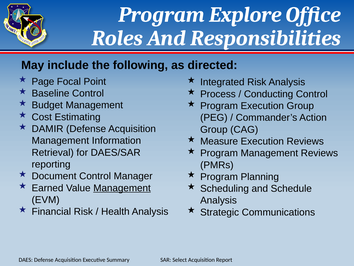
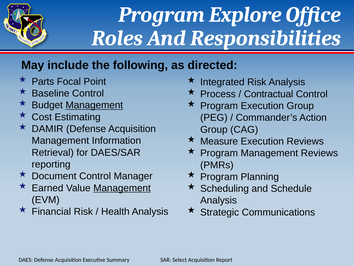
Page: Page -> Parts
Conducting: Conducting -> Contractual
Management at (94, 105) underline: none -> present
